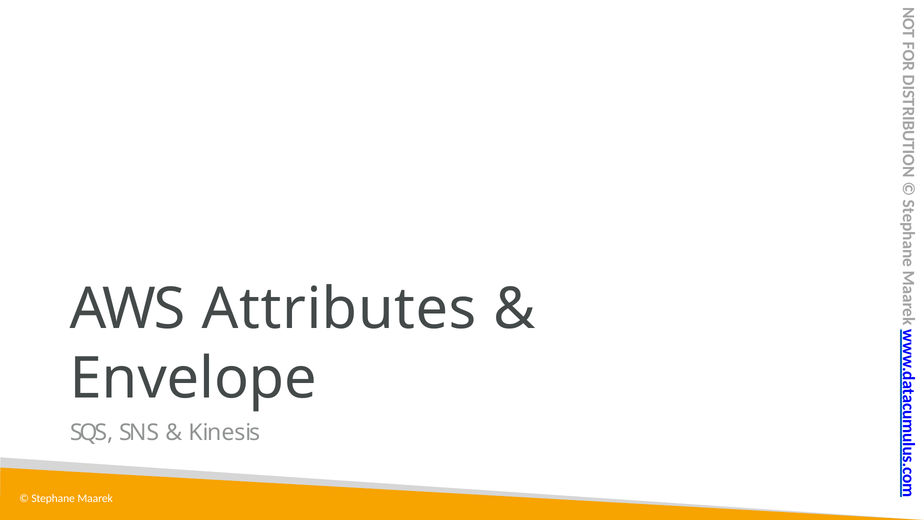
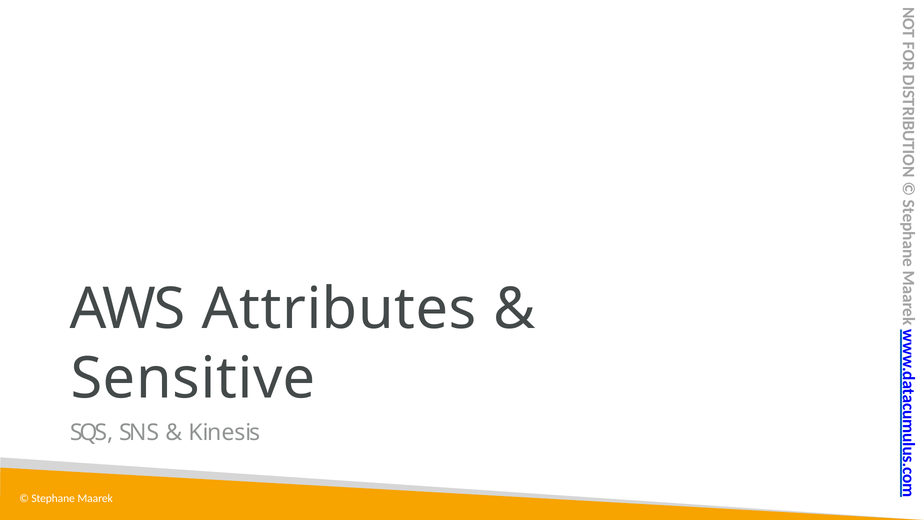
Envelope: Envelope -> Sensitive
